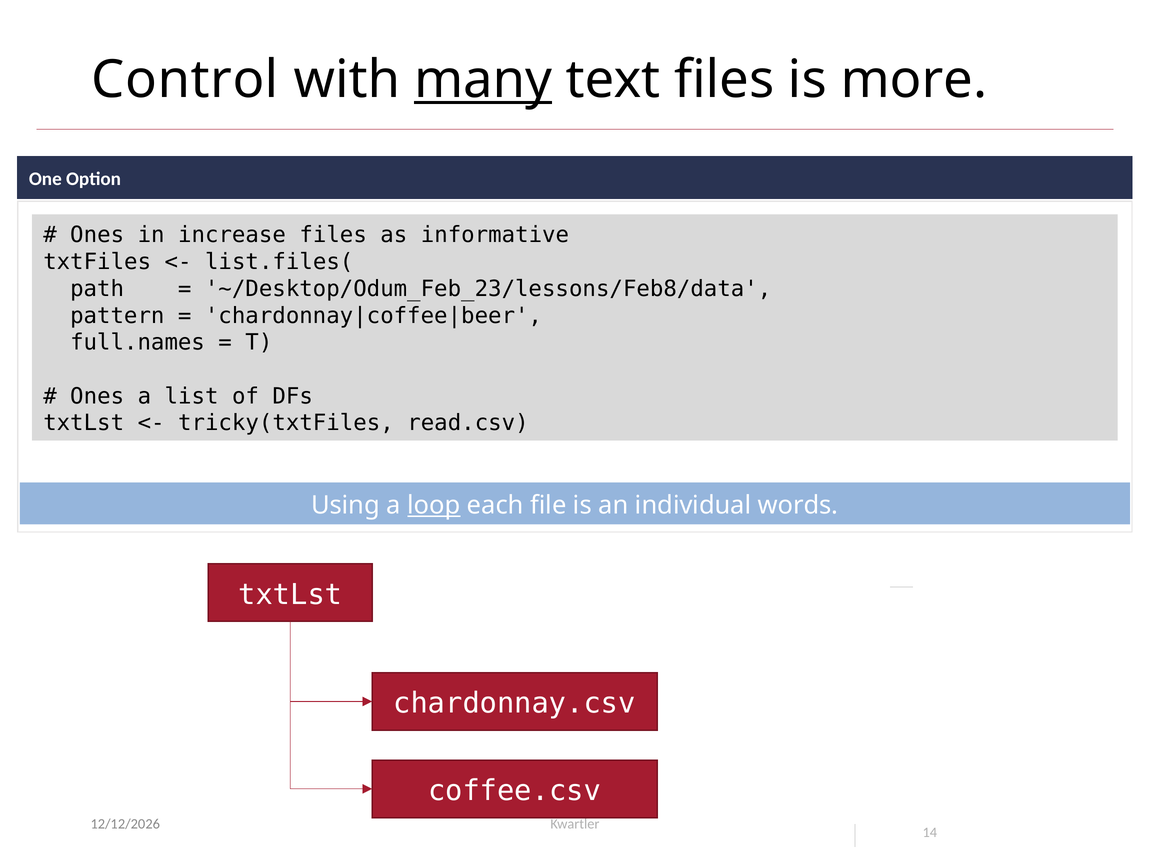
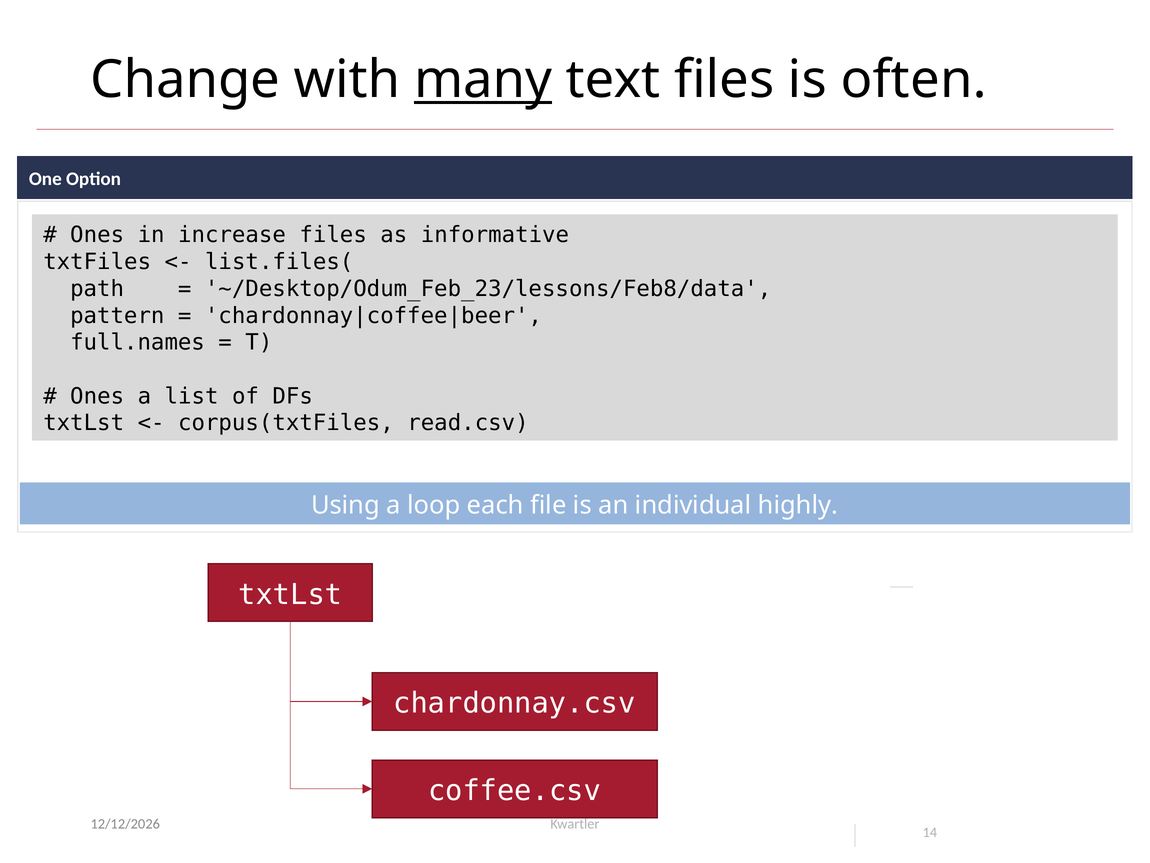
Control: Control -> Change
more: more -> often
tricky(txtFiles: tricky(txtFiles -> corpus(txtFiles
loop underline: present -> none
words: words -> highly
